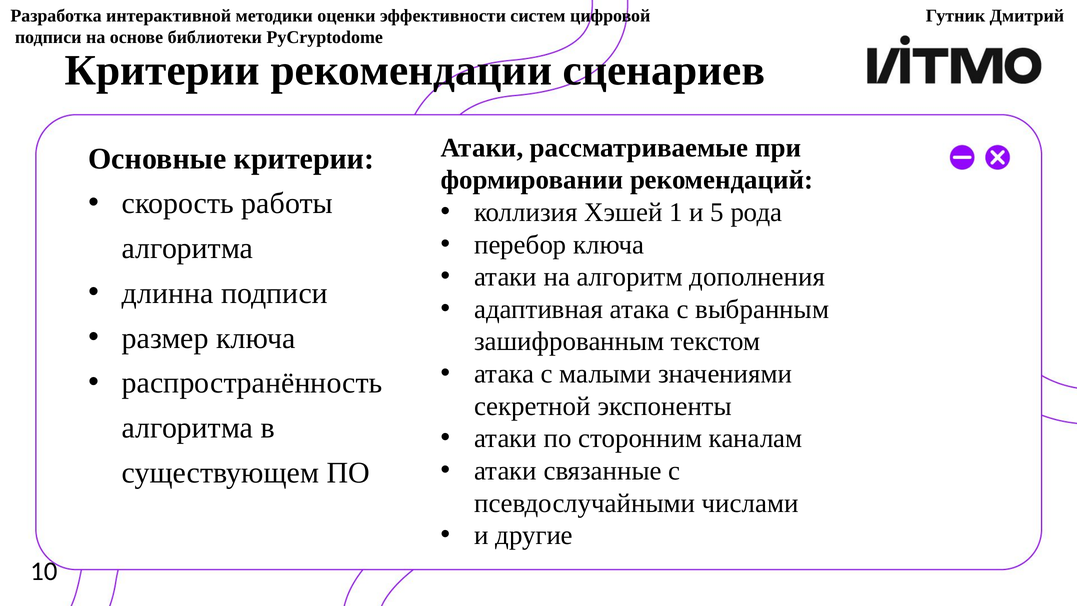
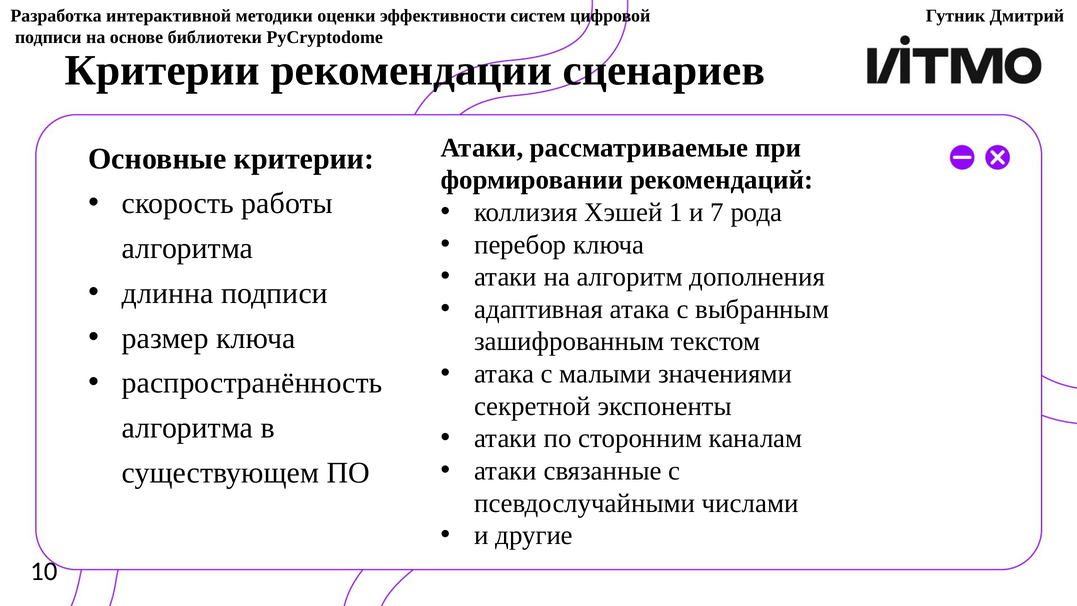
5: 5 -> 7
